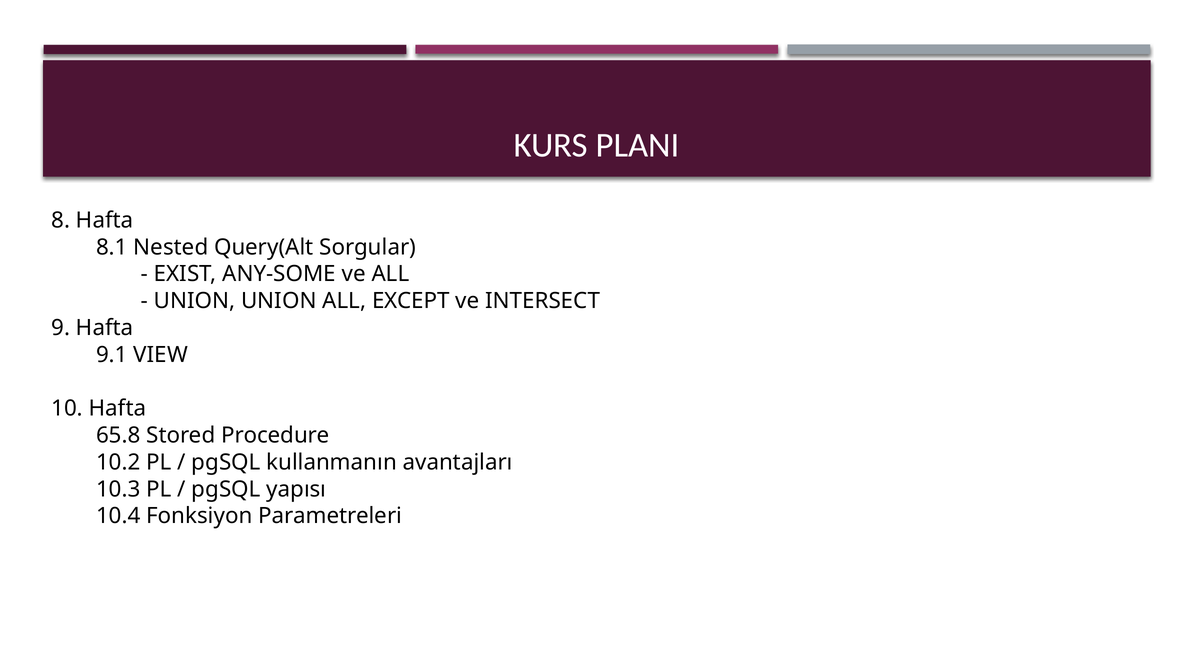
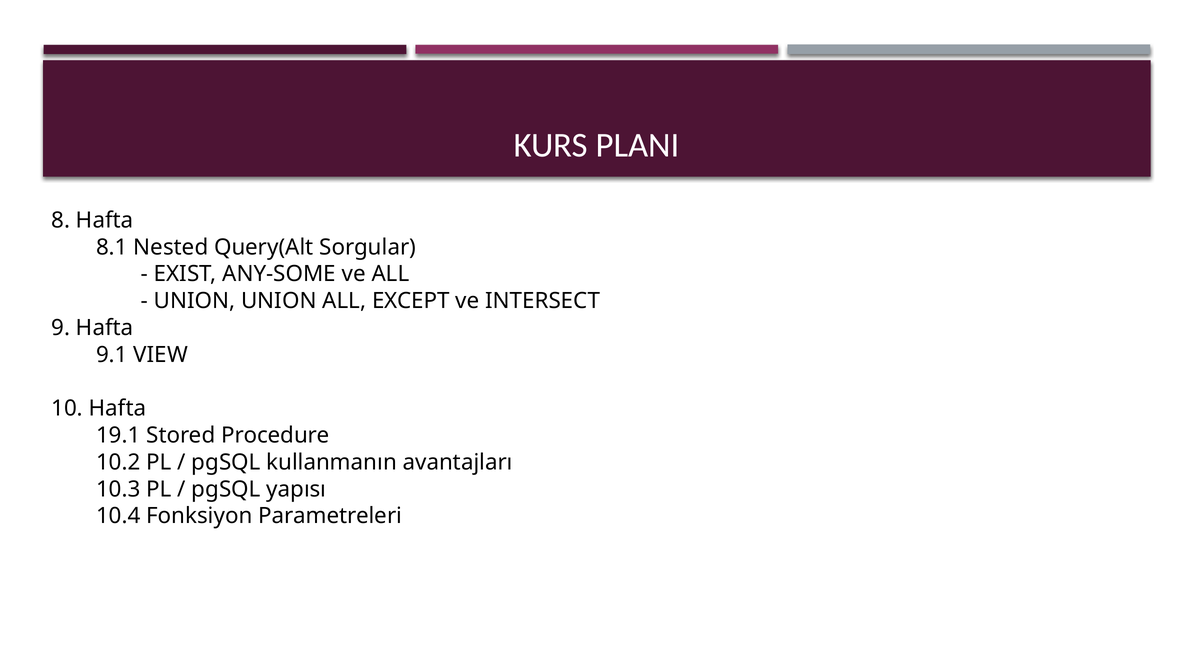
65.8: 65.8 -> 19.1
